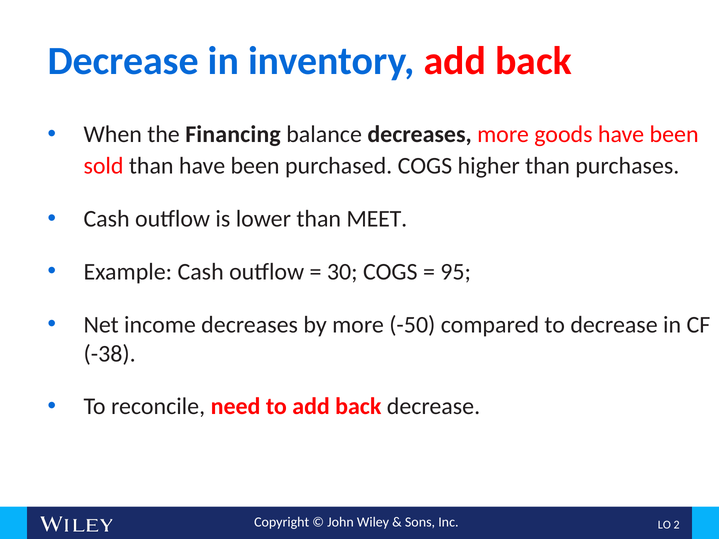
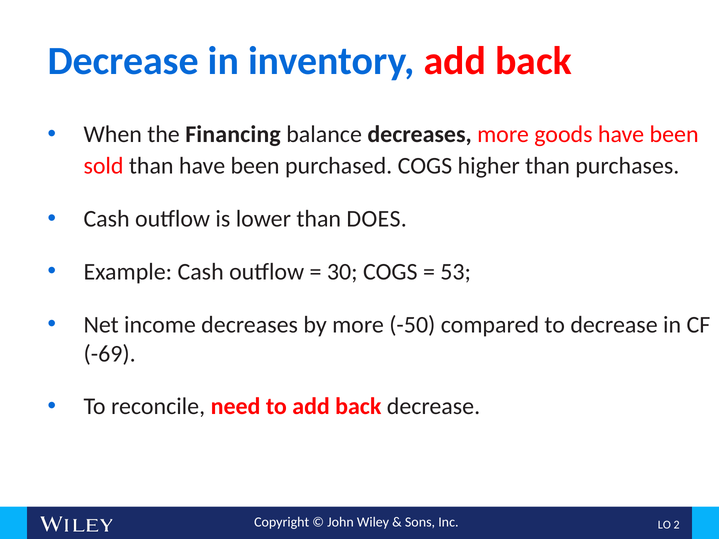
MEET: MEET -> DOES
95: 95 -> 53
-38: -38 -> -69
